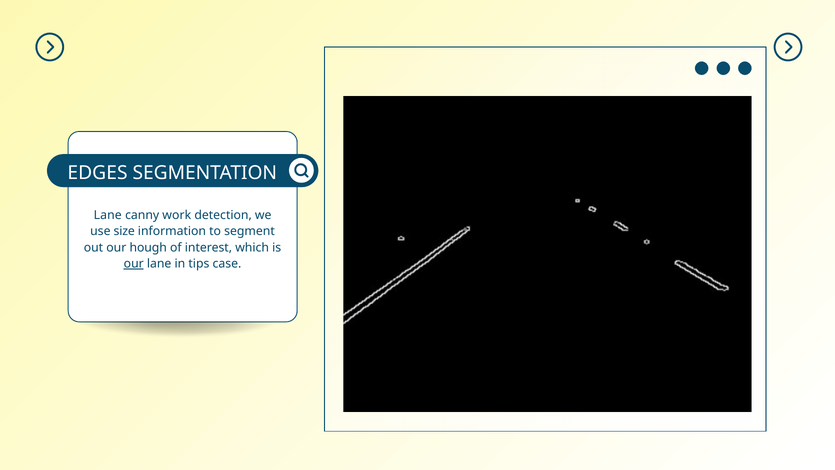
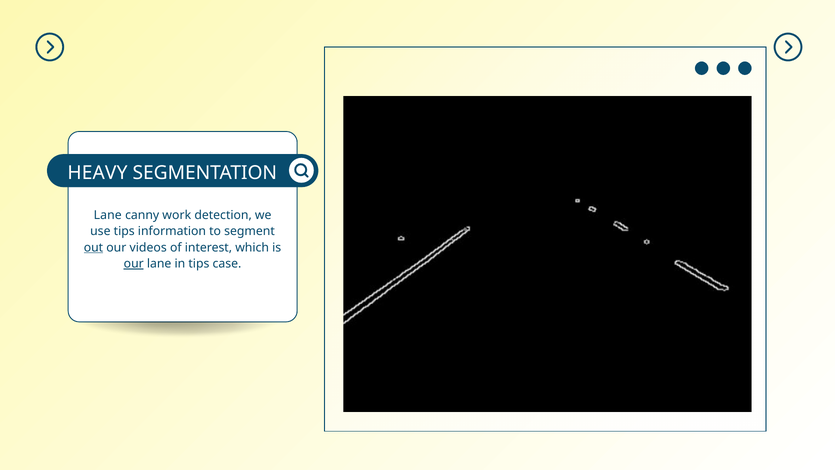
EDGES: EDGES -> HEAVY
use size: size -> tips
out underline: none -> present
hough: hough -> videos
